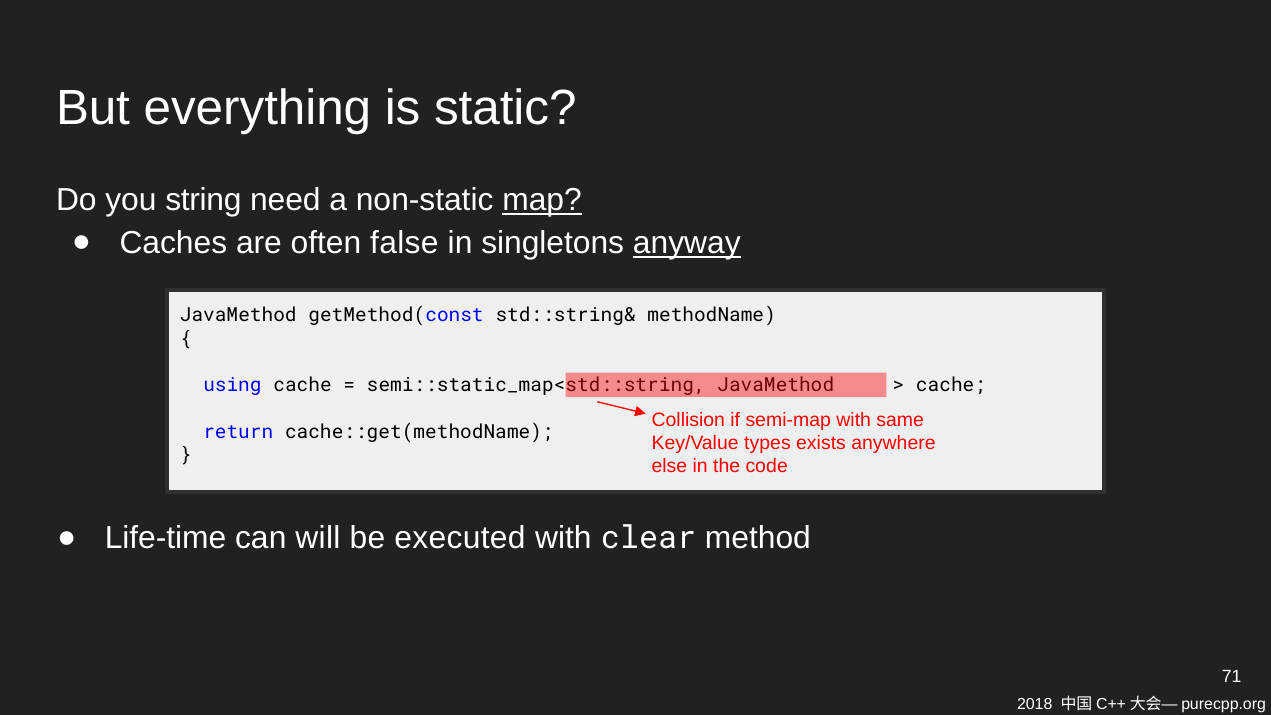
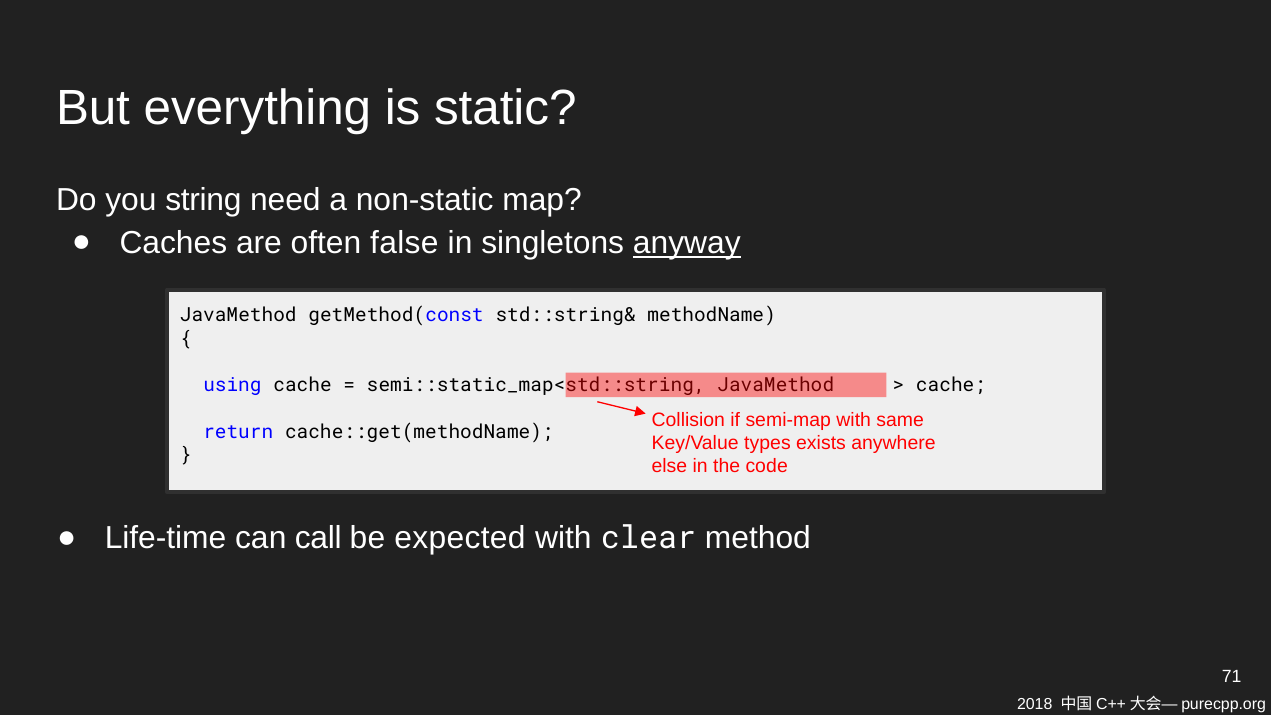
map underline: present -> none
will: will -> call
executed: executed -> expected
